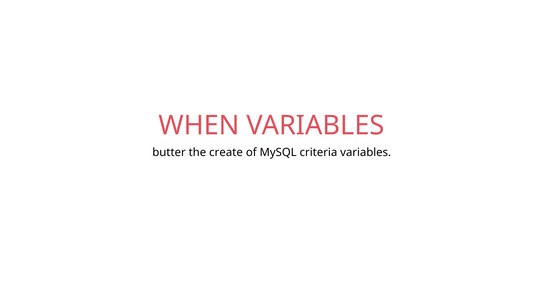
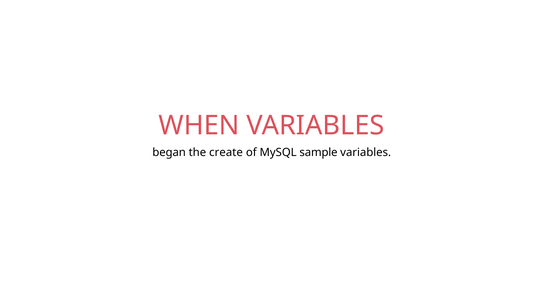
butter: butter -> began
criteria: criteria -> sample
